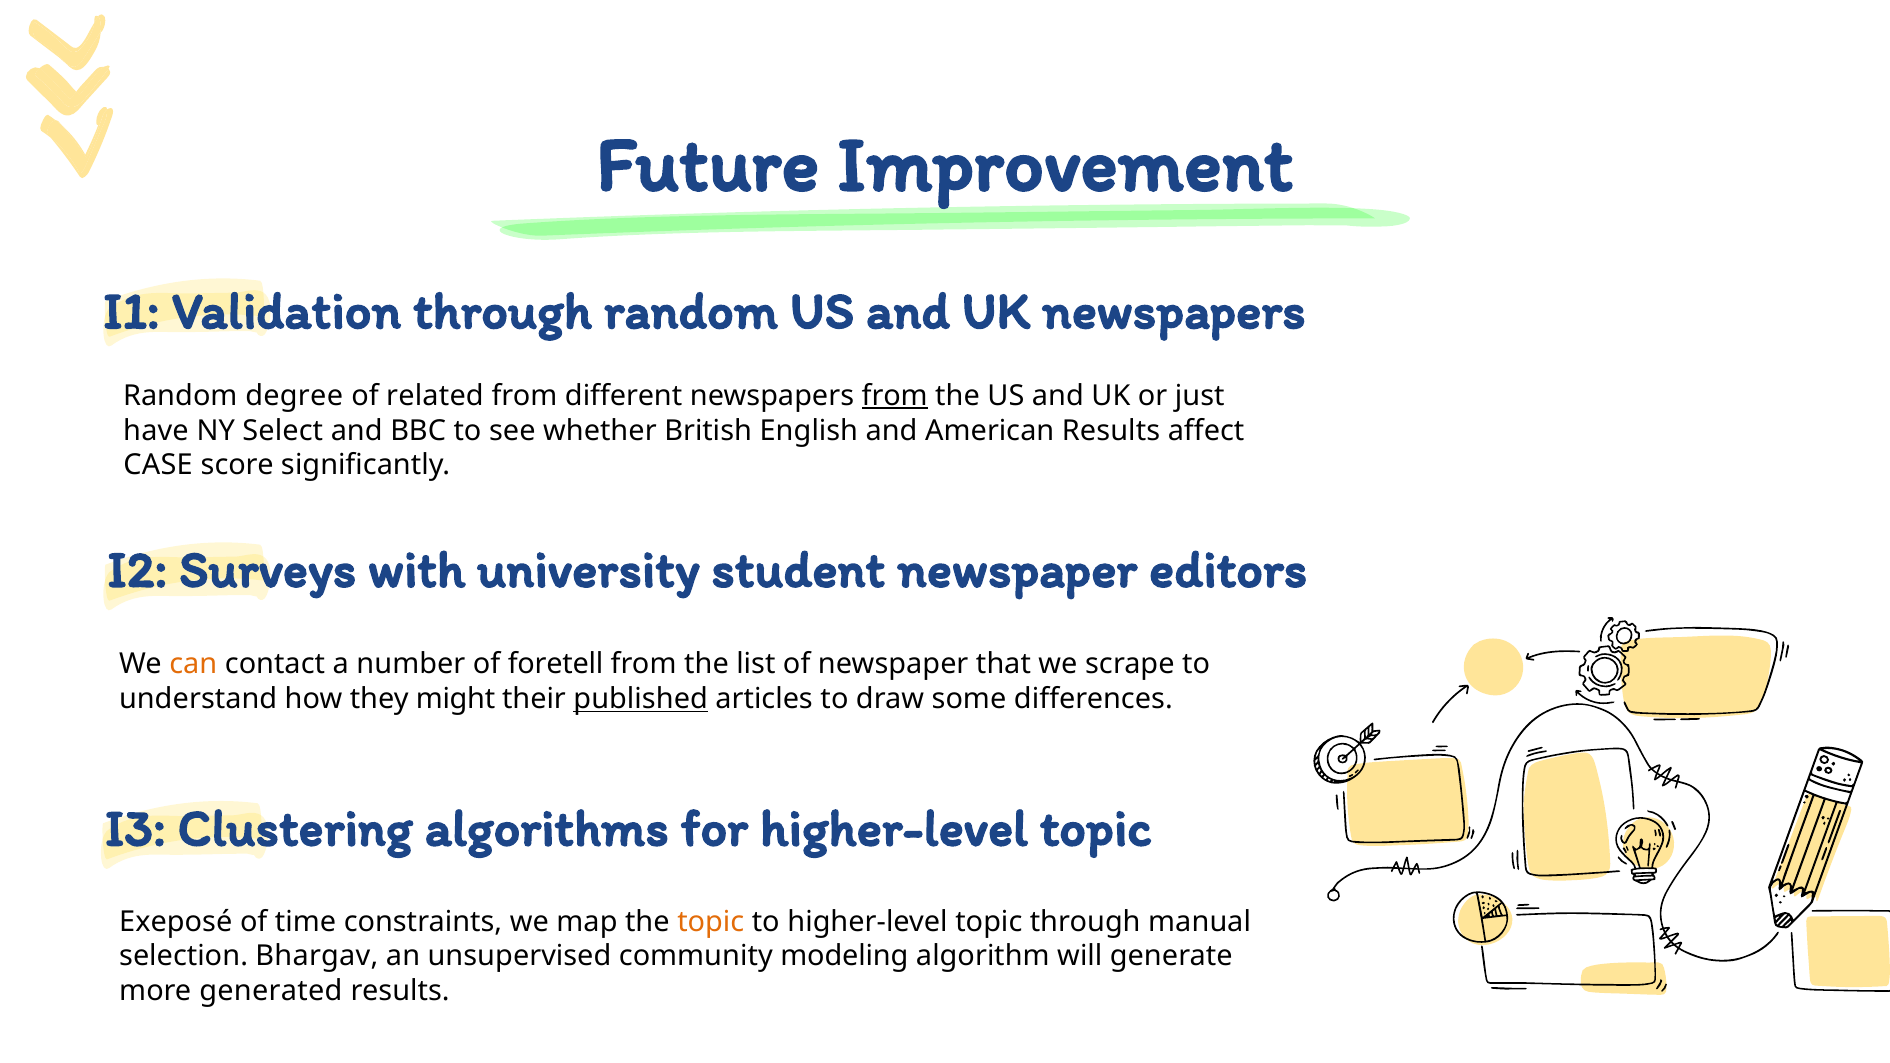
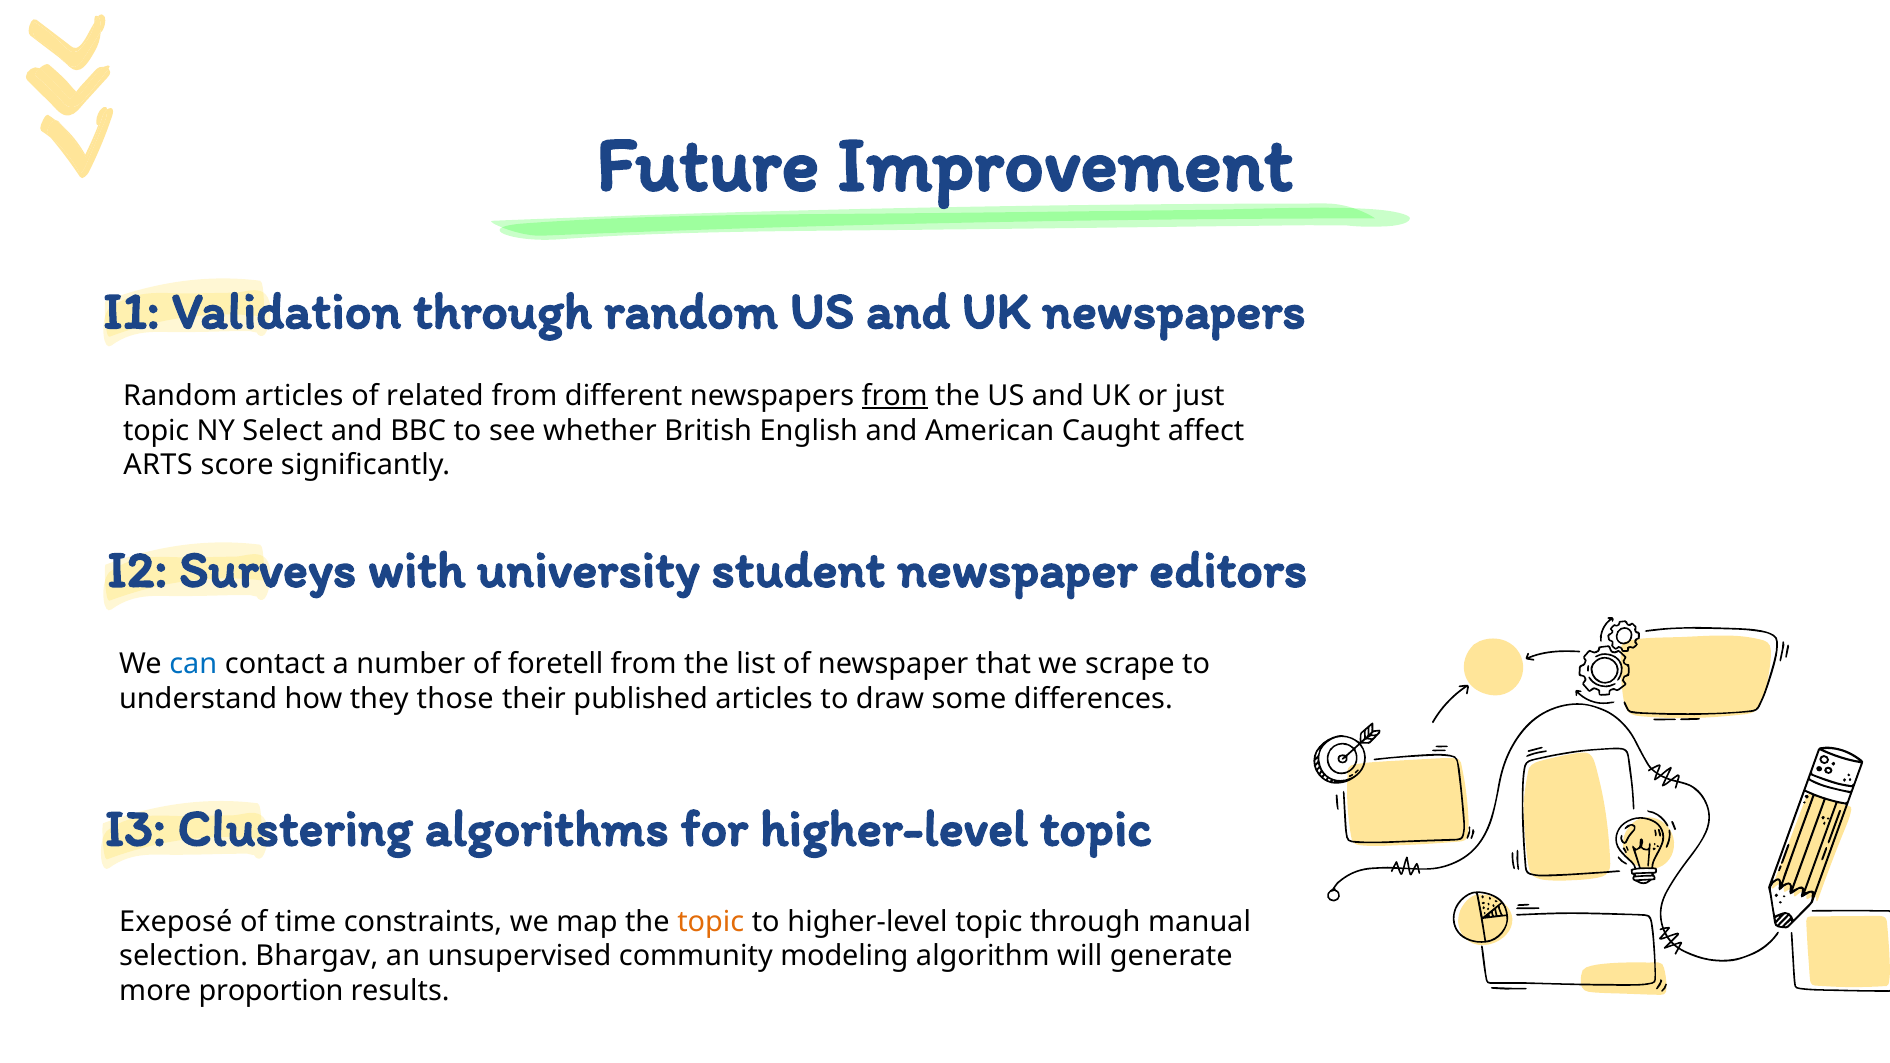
Random degree: degree -> articles
have at (156, 431): have -> topic
American Results: Results -> Caught
CASE: CASE -> ARTS
can colour: orange -> blue
might: might -> those
published underline: present -> none
generated: generated -> proportion
